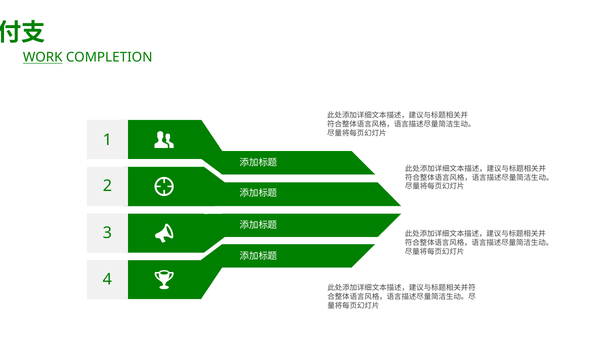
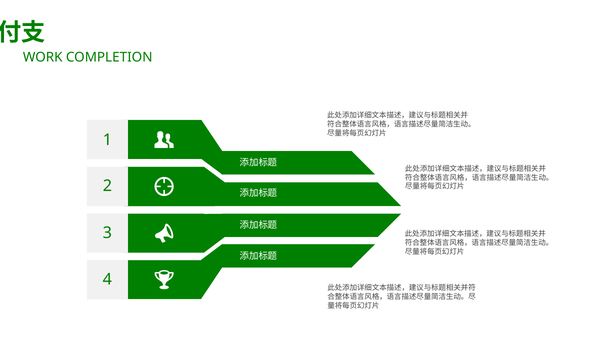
WORK underline: present -> none
